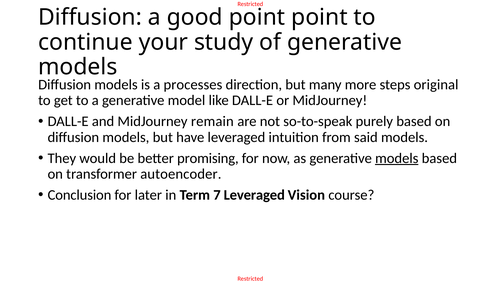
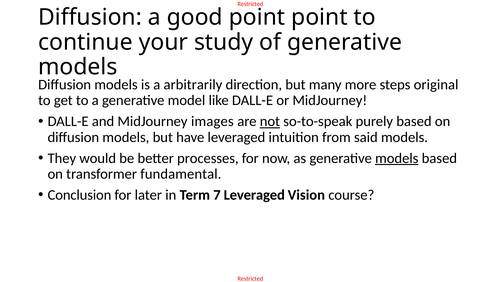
processes: processes -> arbitrarily
remain: remain -> images
not underline: none -> present
promising: promising -> processes
autoencoder: autoencoder -> fundamental
